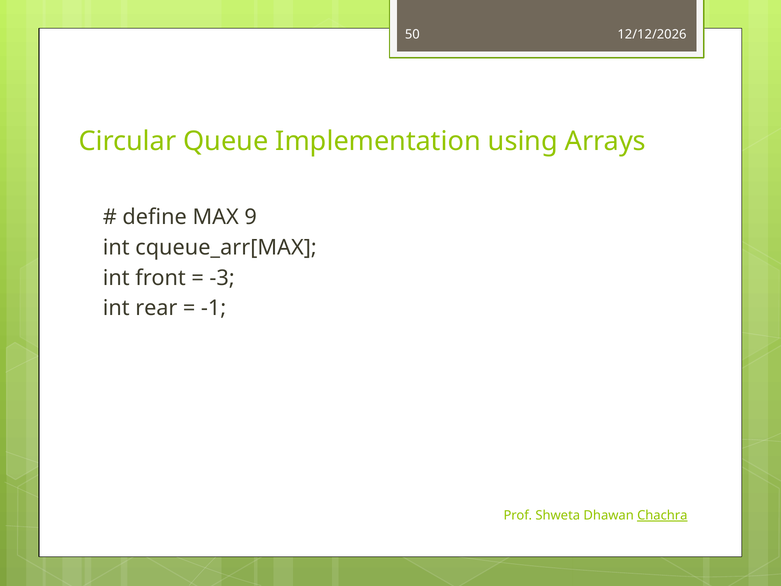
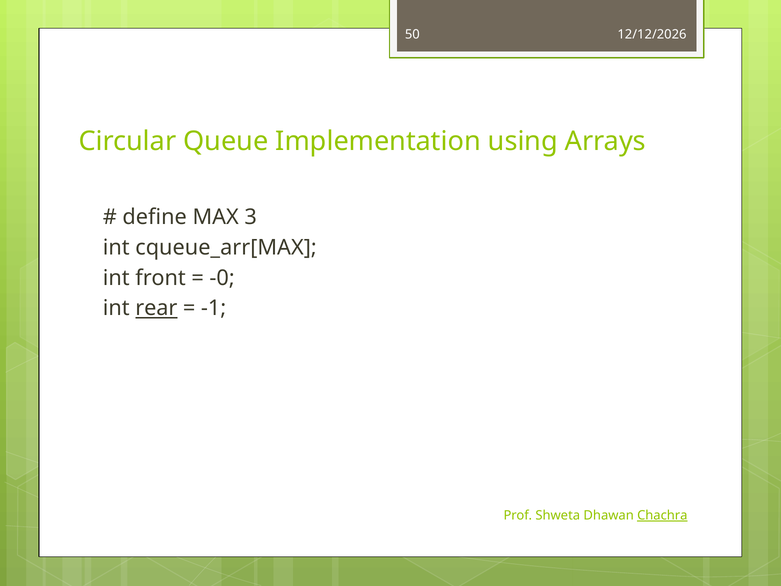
9: 9 -> 3
-3: -3 -> -0
rear underline: none -> present
